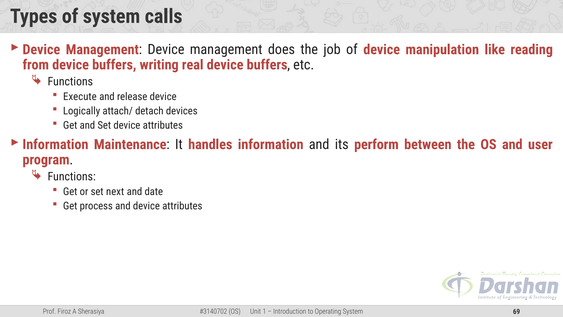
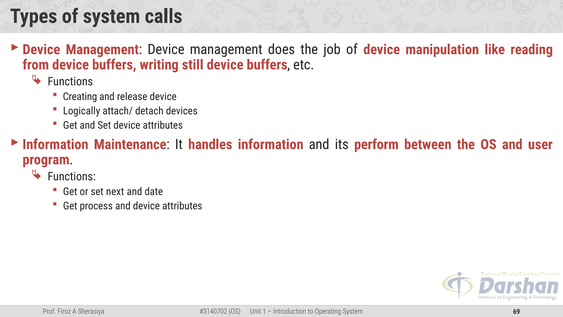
real: real -> still
Execute: Execute -> Creating
